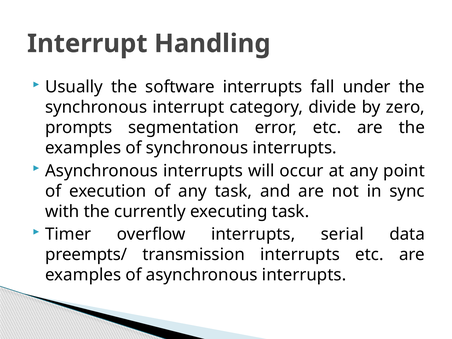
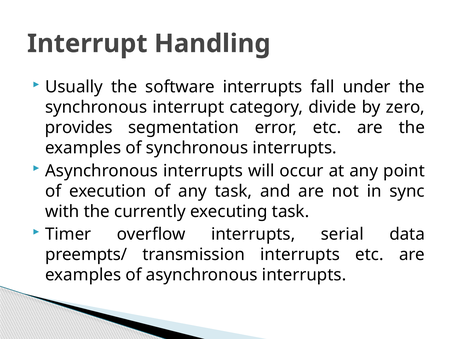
prompts: prompts -> provides
